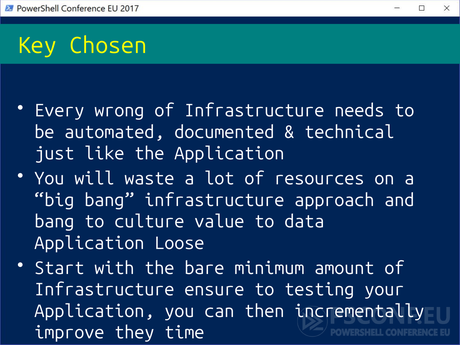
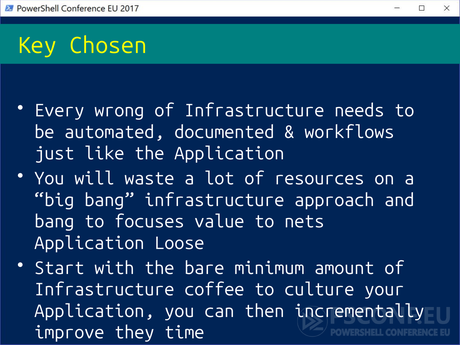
technical: technical -> workflows
culture: culture -> focuses
data: data -> nets
ensure: ensure -> coffee
testing: testing -> culture
